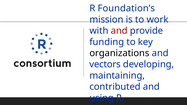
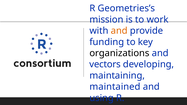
Foundation’s: Foundation’s -> Geometries’s
and at (119, 31) colour: red -> orange
contributed: contributed -> maintained
